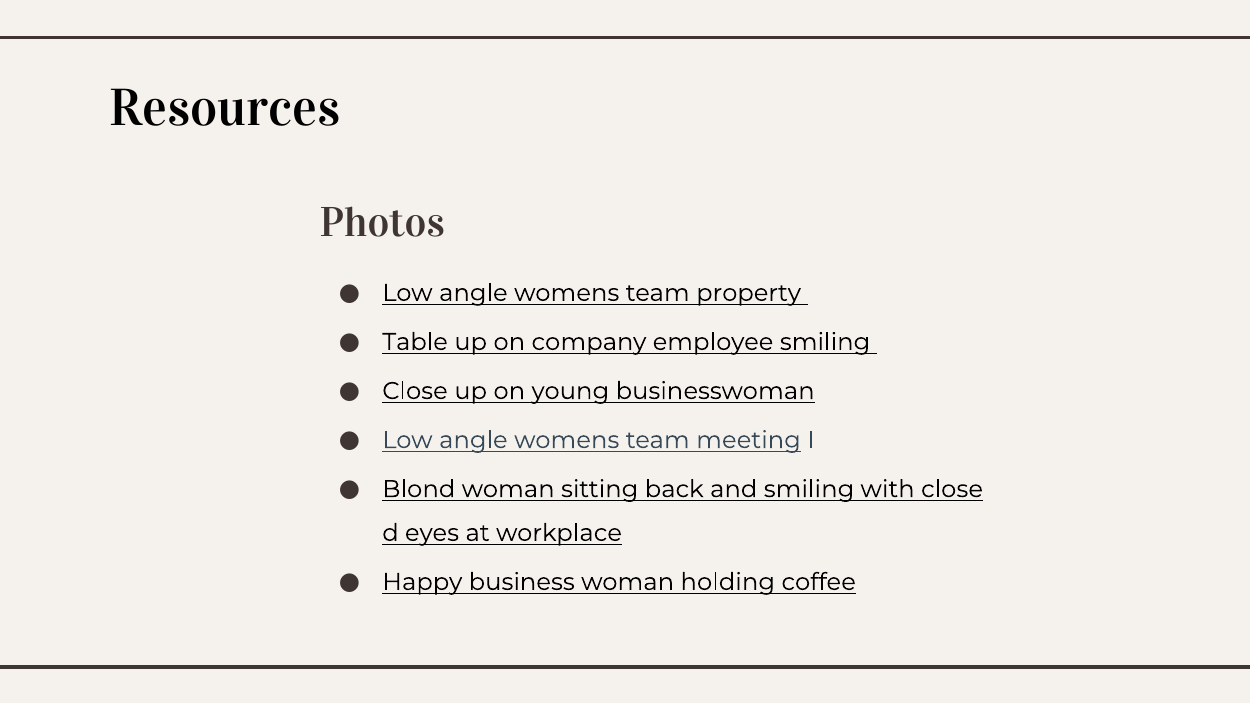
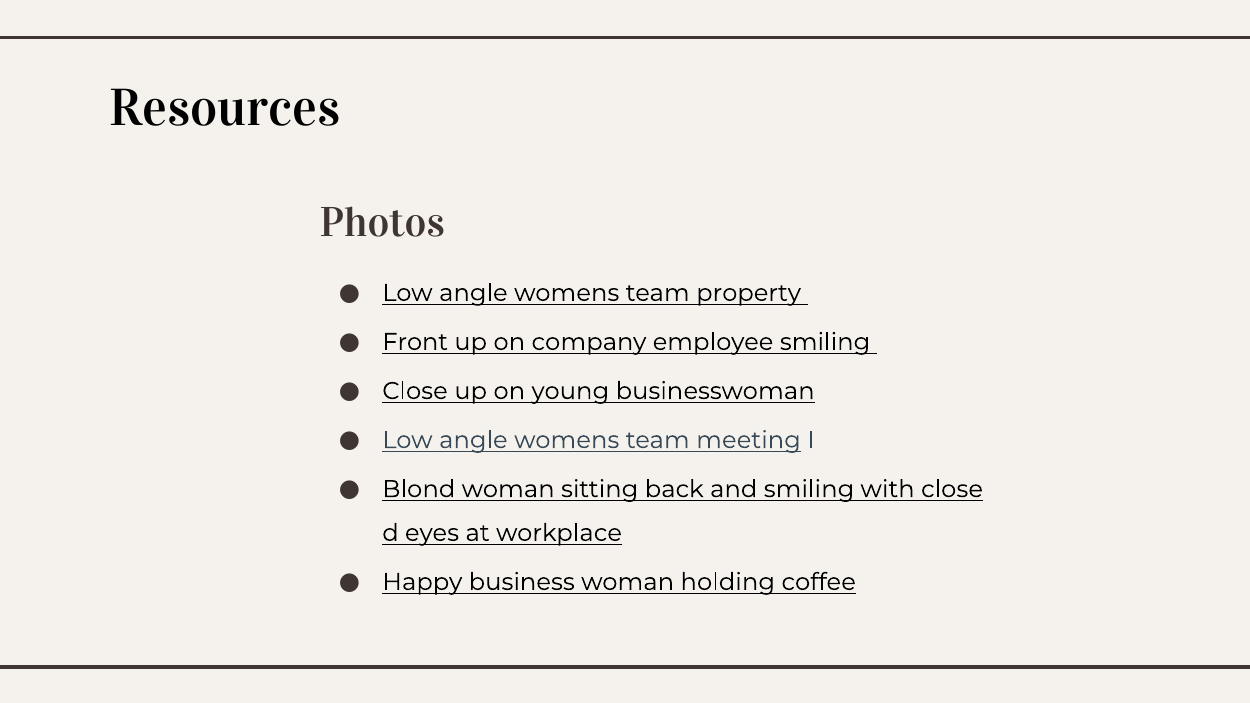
Table: Table -> Front
